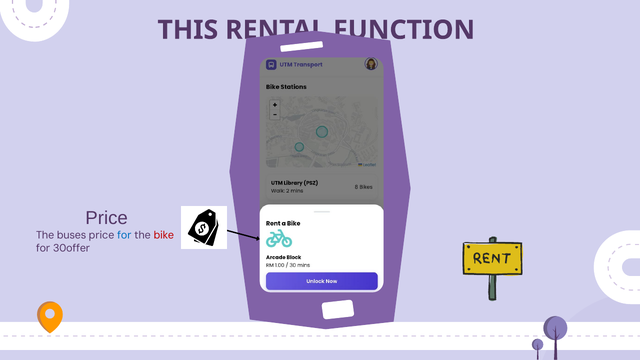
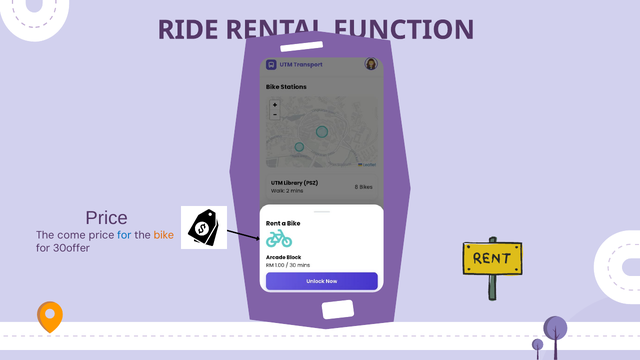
THIS: THIS -> RIDE
buses: buses -> come
bike colour: red -> orange
